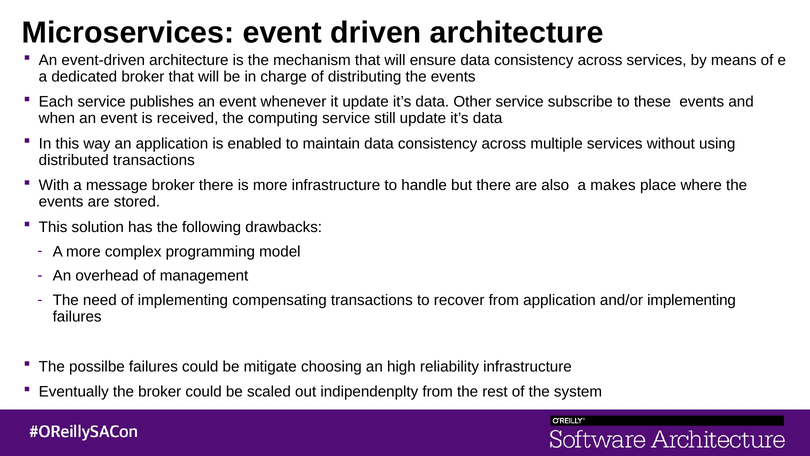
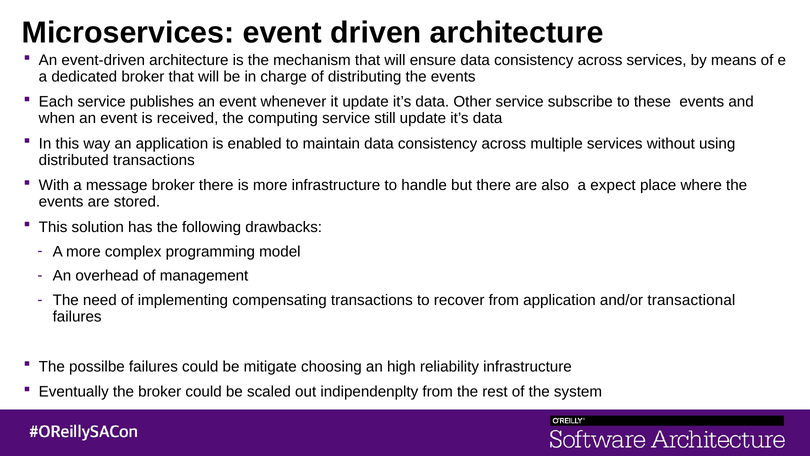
makes: makes -> expect
and/or implementing: implementing -> transactional
